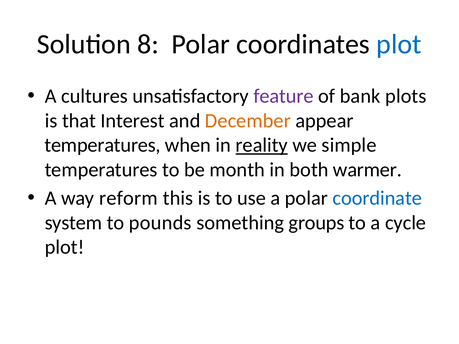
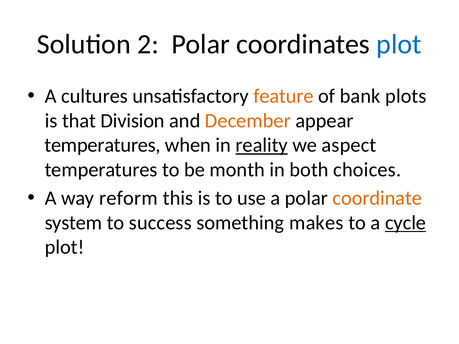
8: 8 -> 2
feature colour: purple -> orange
Interest: Interest -> Division
simple: simple -> aspect
warmer: warmer -> choices
coordinate colour: blue -> orange
pounds: pounds -> success
groups: groups -> makes
cycle underline: none -> present
